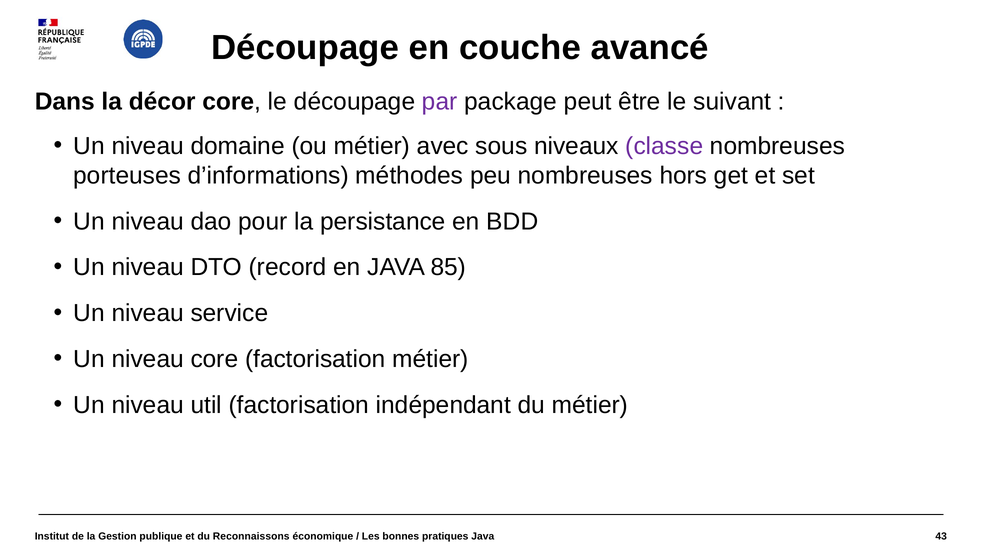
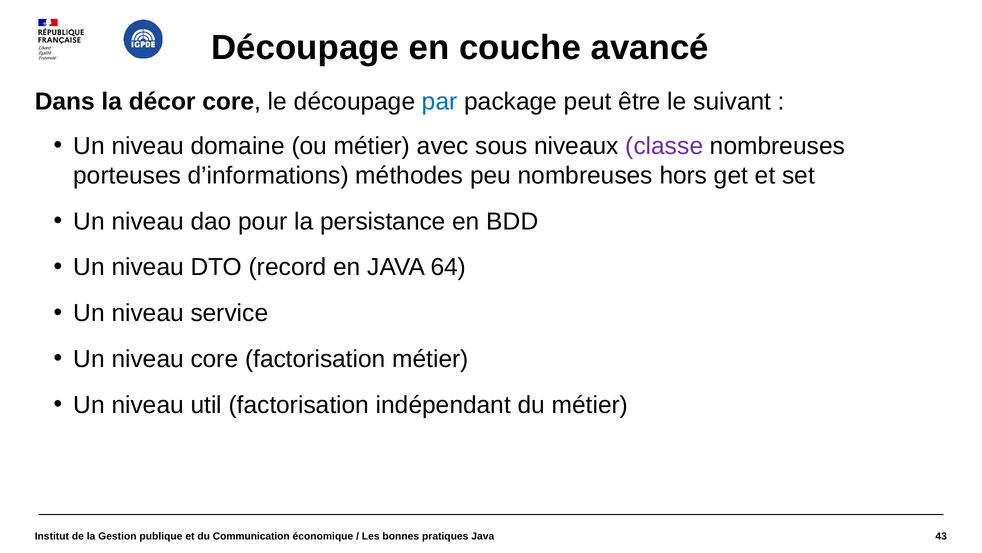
par colour: purple -> blue
85: 85 -> 64
Reconnaissons: Reconnaissons -> Communication
